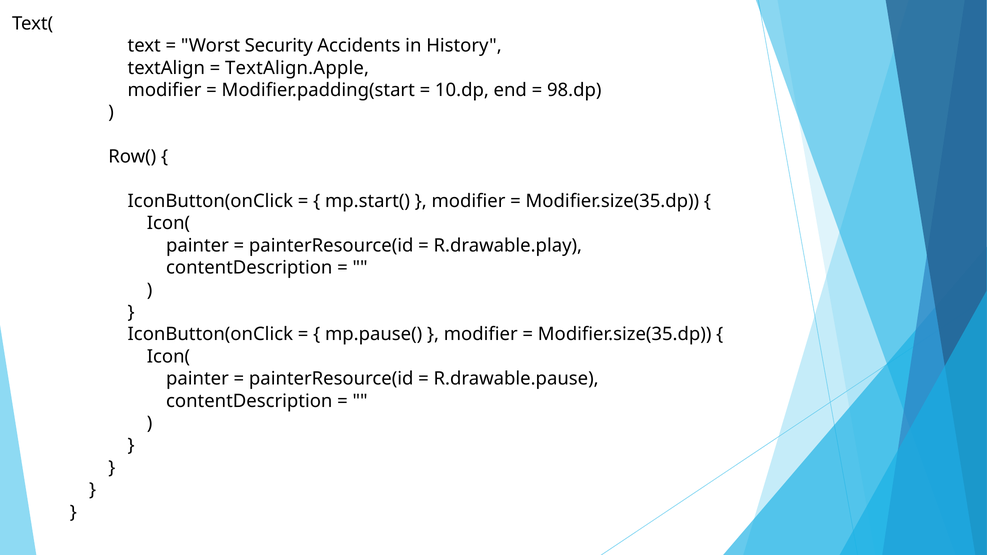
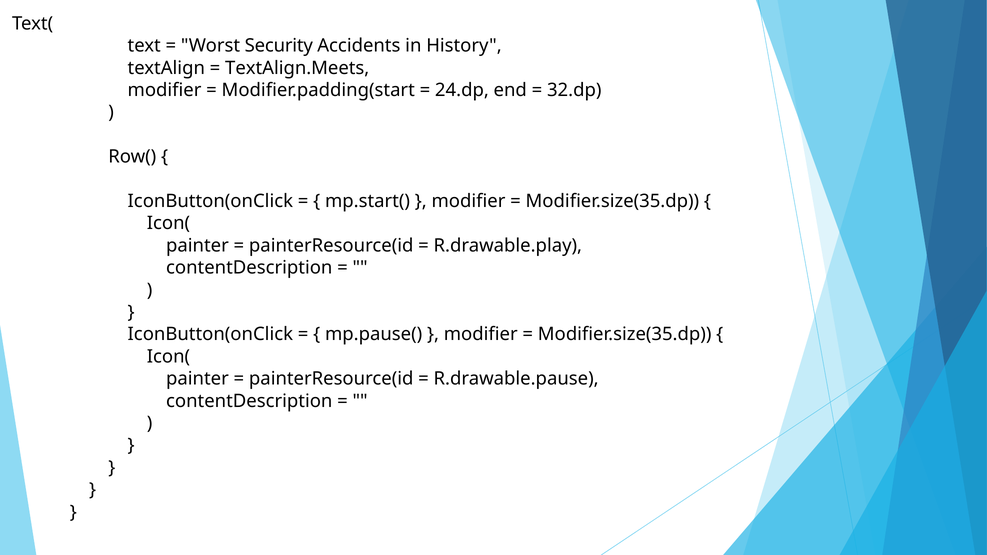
TextAlign.Apple: TextAlign.Apple -> TextAlign.Meets
10.dp: 10.dp -> 24.dp
98.dp: 98.dp -> 32.dp
